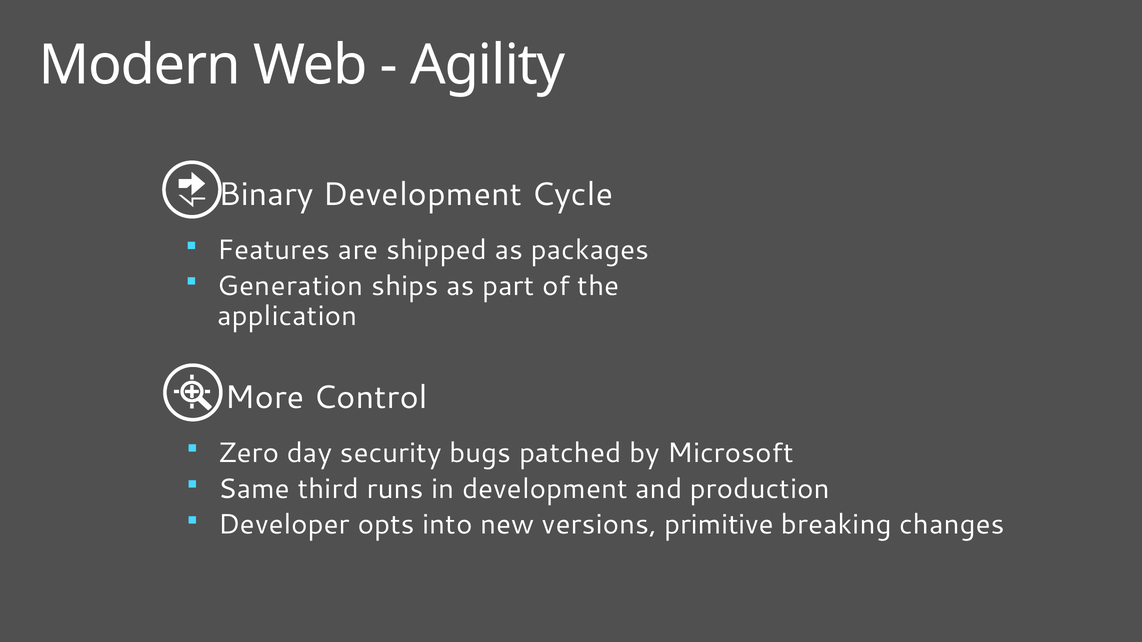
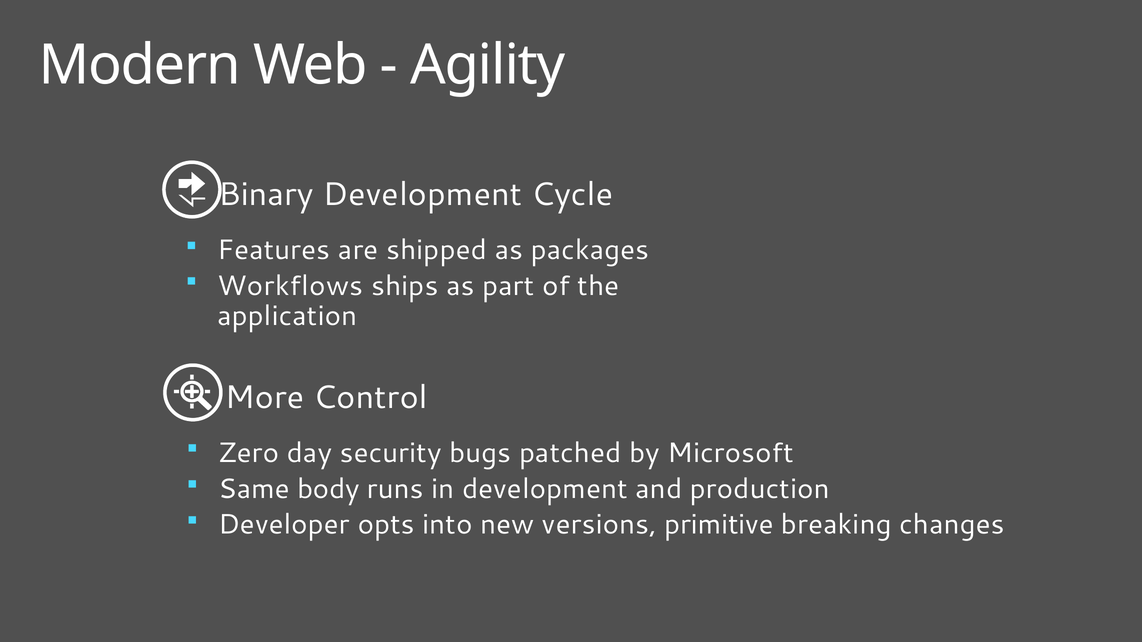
Generation: Generation -> Workflows
third: third -> body
